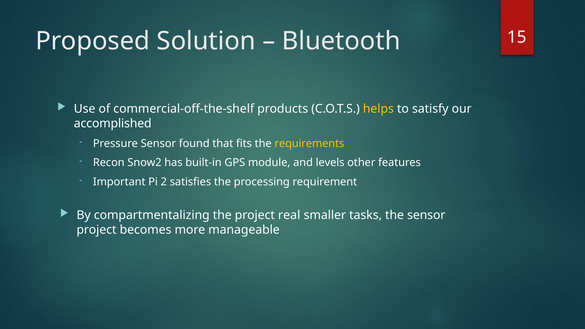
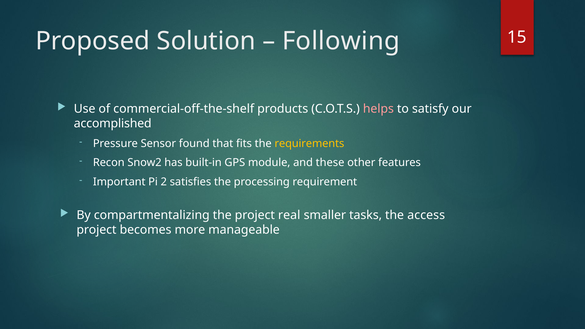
Bluetooth: Bluetooth -> Following
helps colour: yellow -> pink
levels: levels -> these
the sensor: sensor -> access
